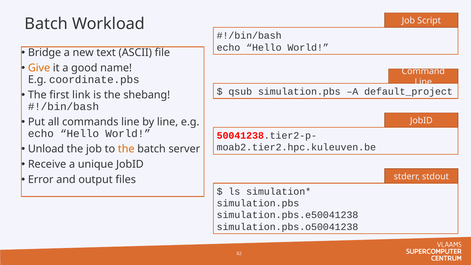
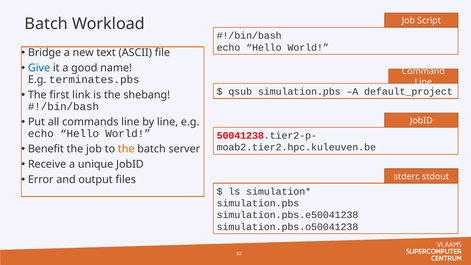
Give colour: orange -> blue
coordinate.pbs: coordinate.pbs -> terminates.pbs
Unload: Unload -> Benefit
